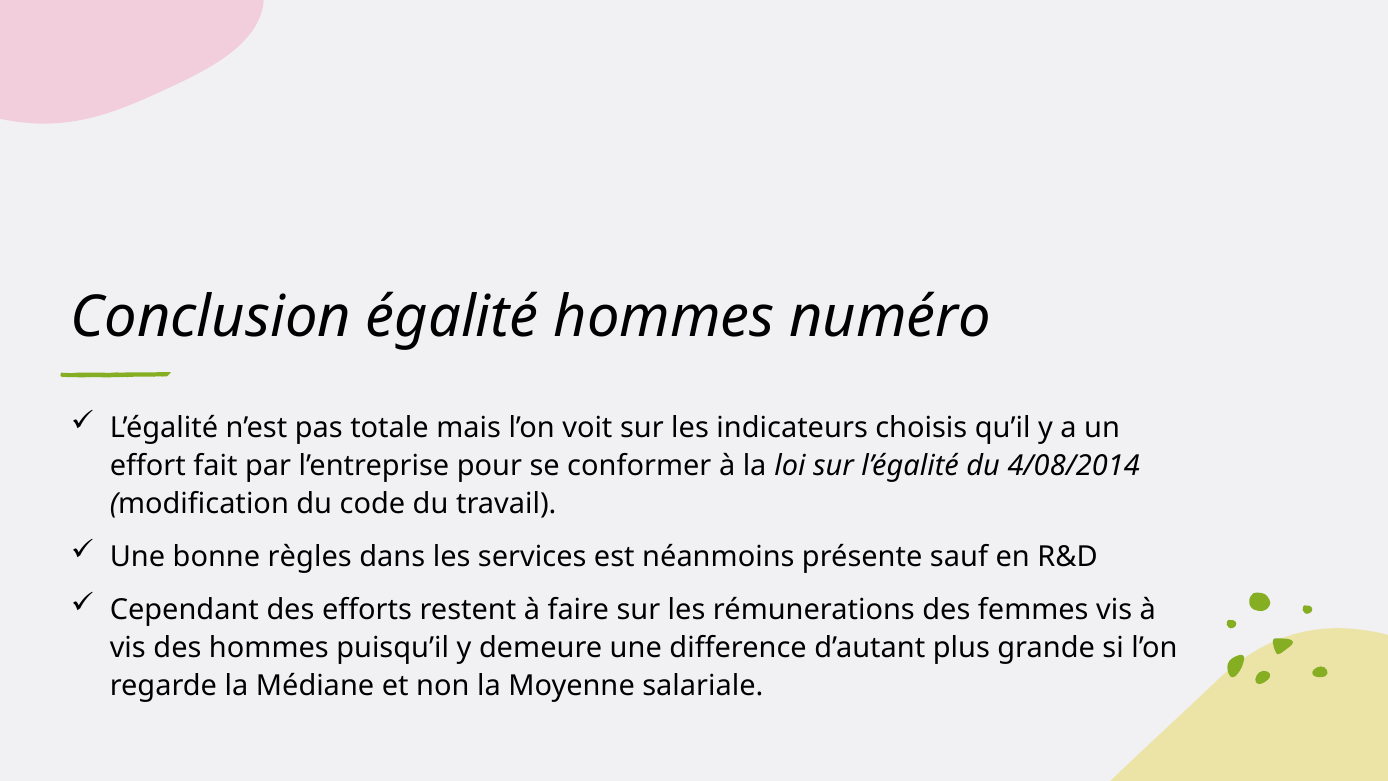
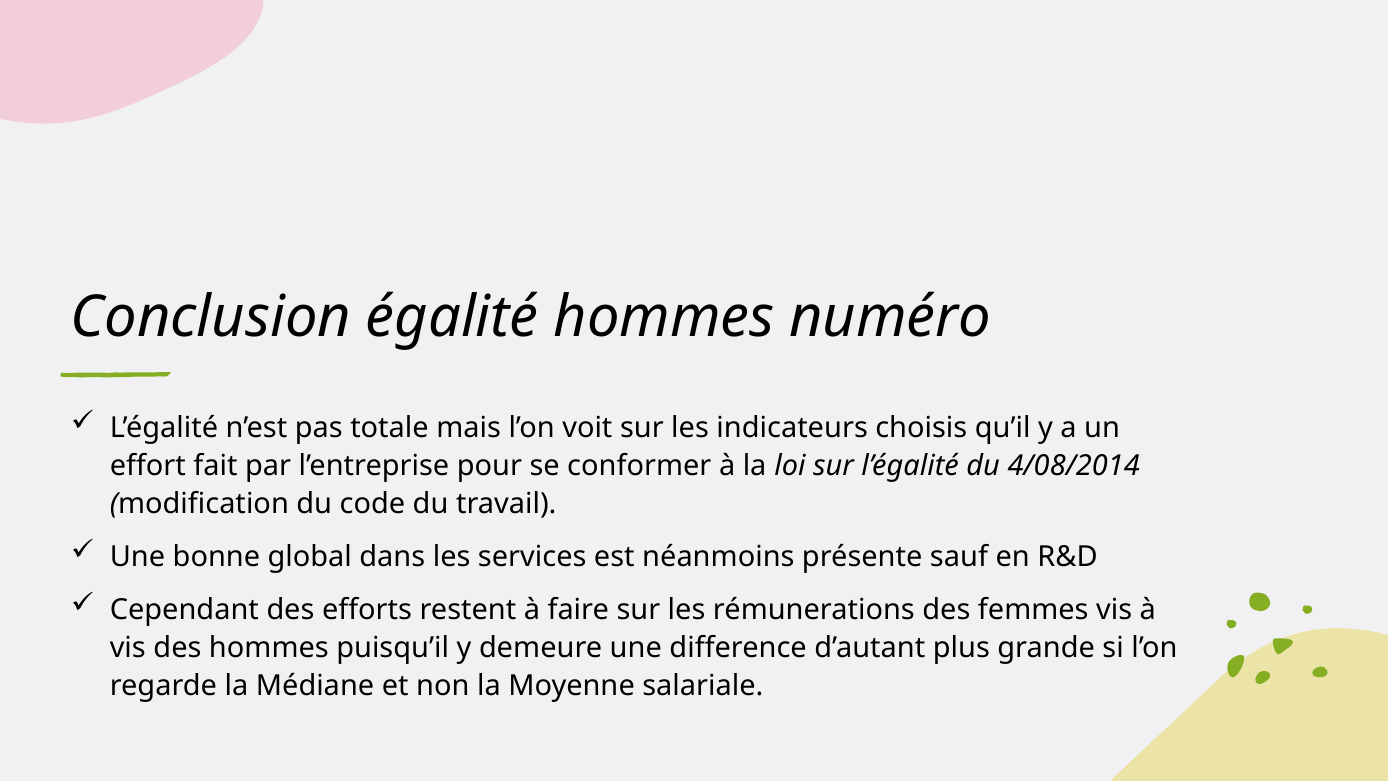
règles: règles -> global
